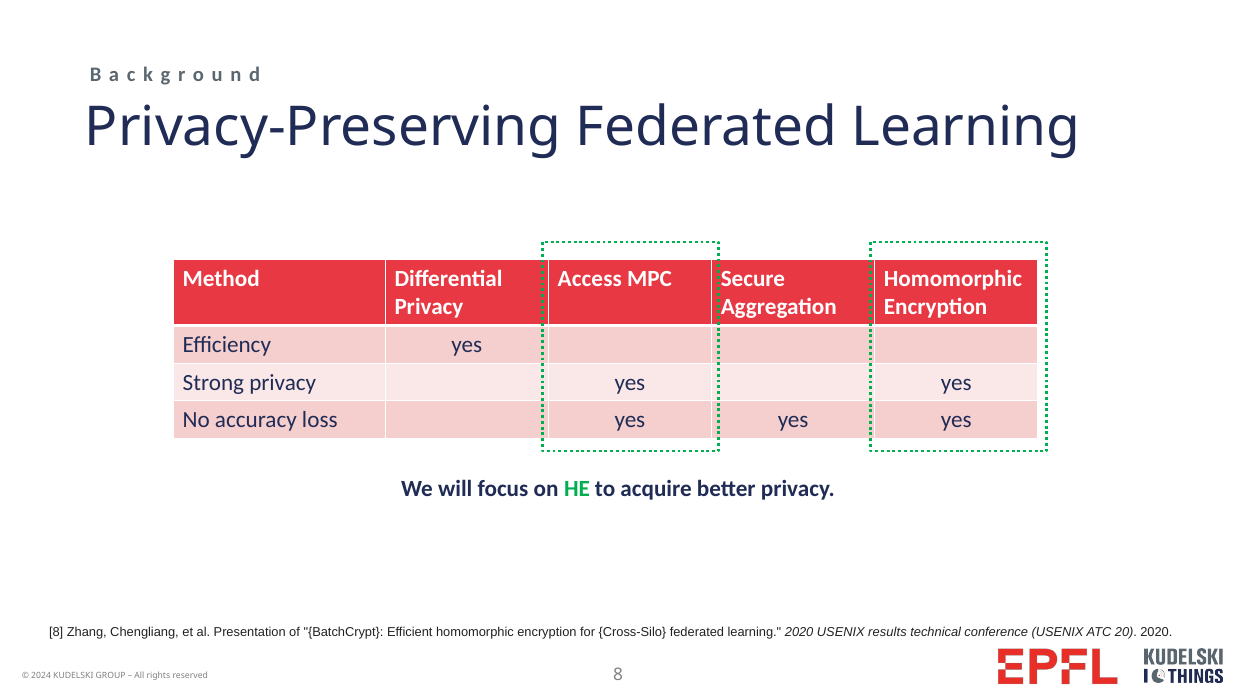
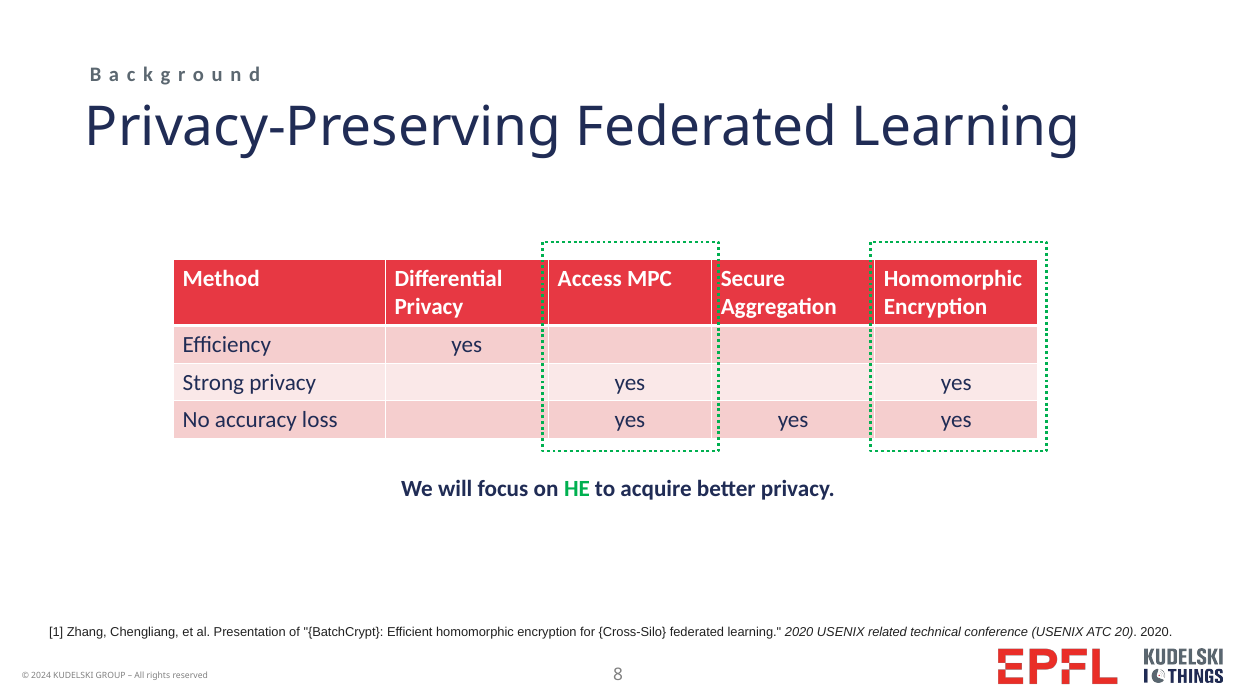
8 at (56, 632): 8 -> 1
results: results -> related
